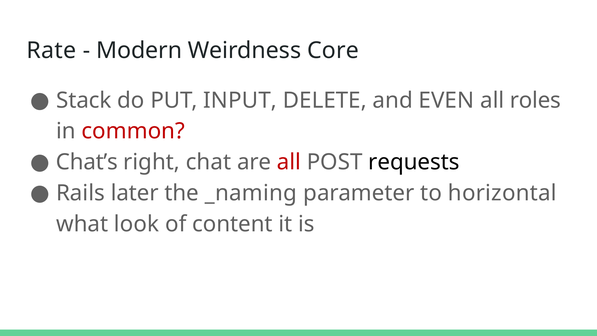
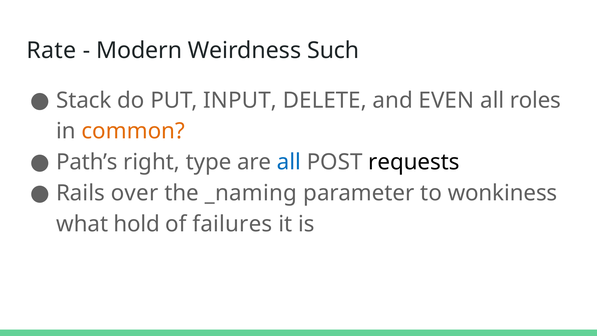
Core: Core -> Such
common colour: red -> orange
Chat’s: Chat’s -> Path’s
chat: chat -> type
all at (289, 162) colour: red -> blue
later: later -> over
horizontal: horizontal -> wonkiness
look: look -> hold
content: content -> failures
